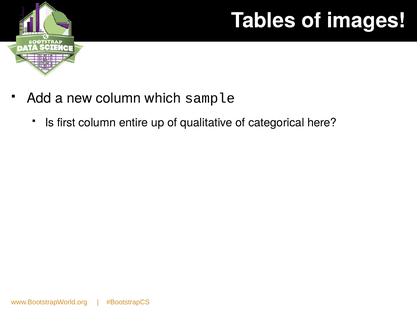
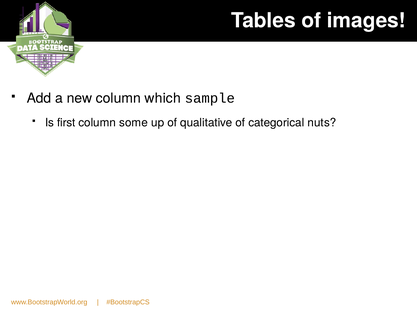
entire: entire -> some
here: here -> nuts
